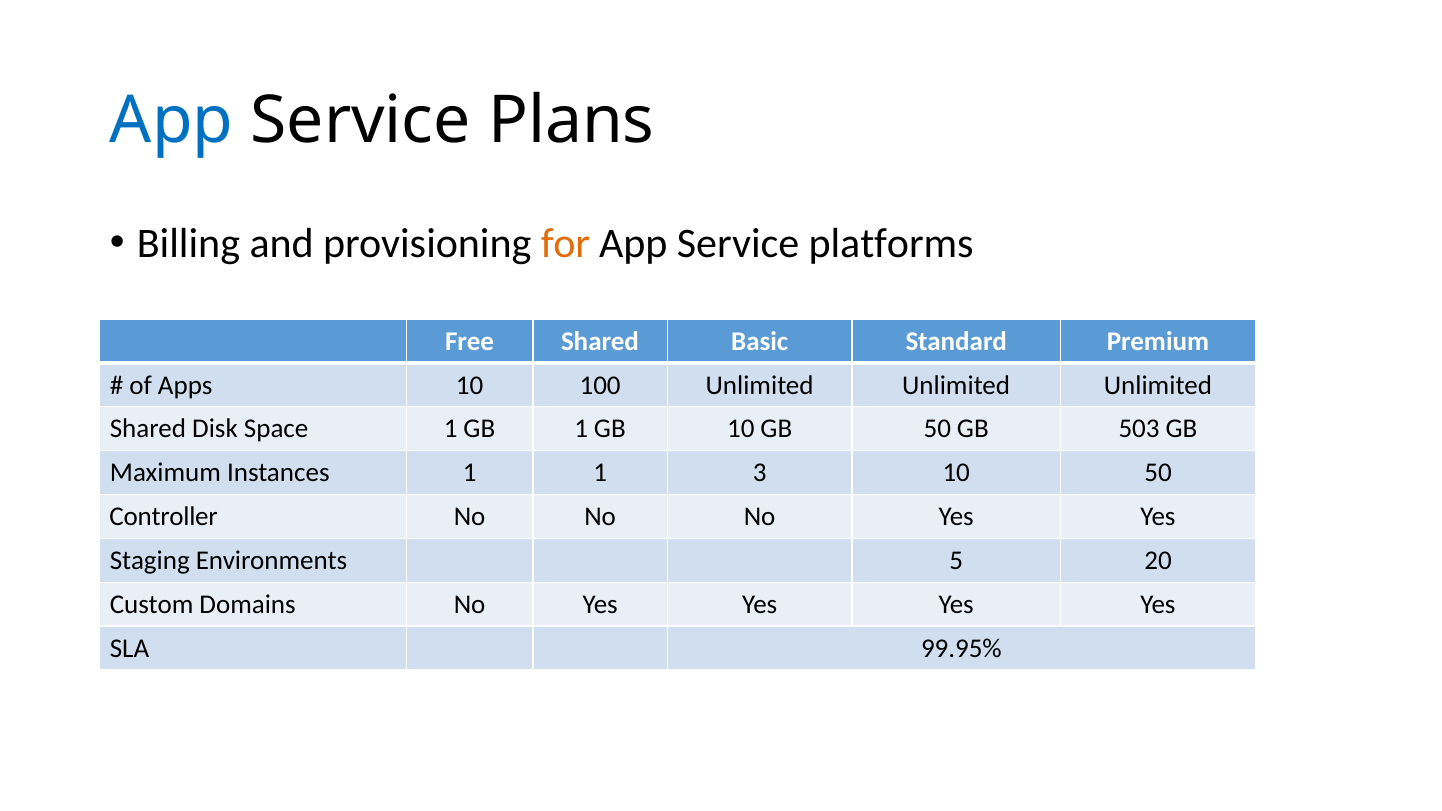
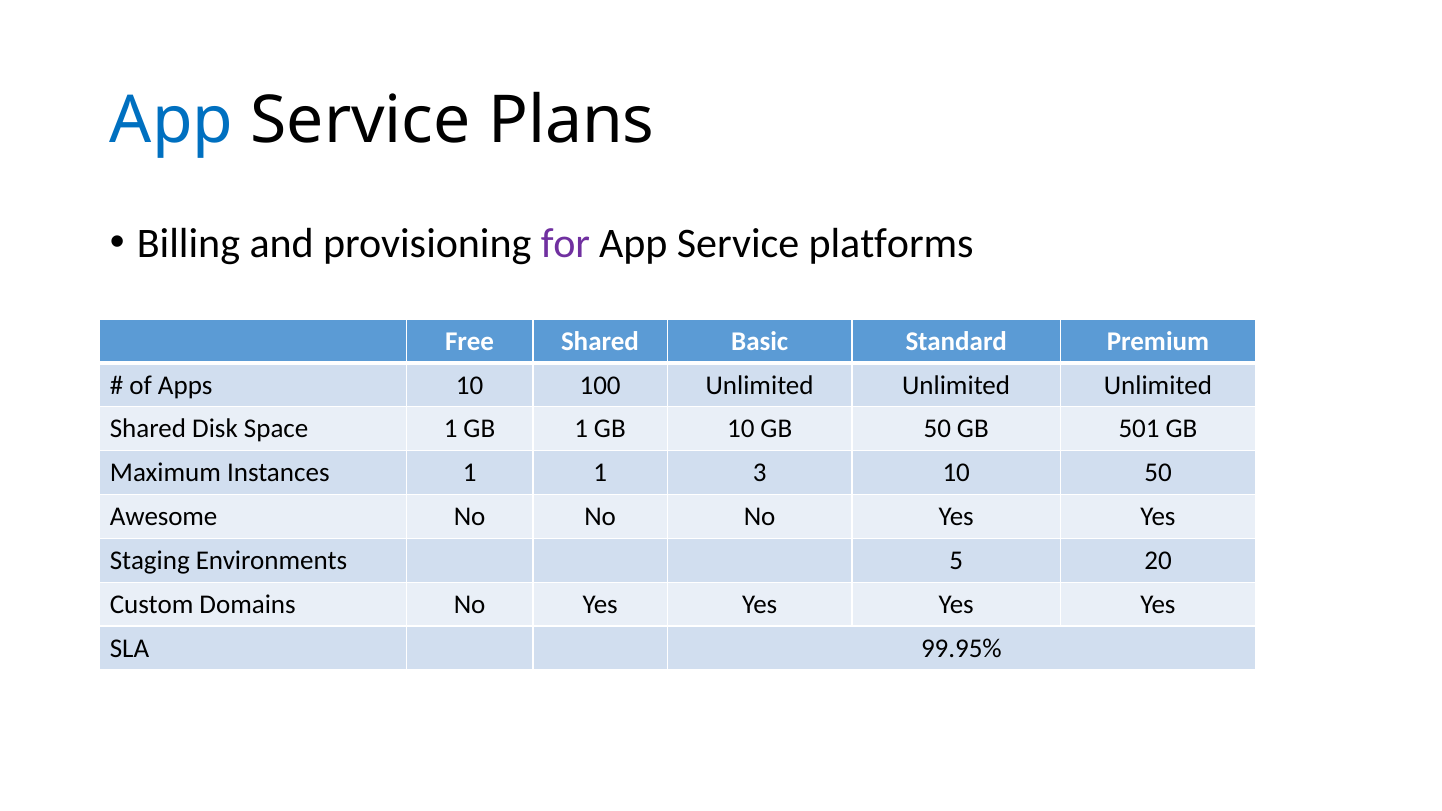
for colour: orange -> purple
503: 503 -> 501
Controller: Controller -> Awesome
